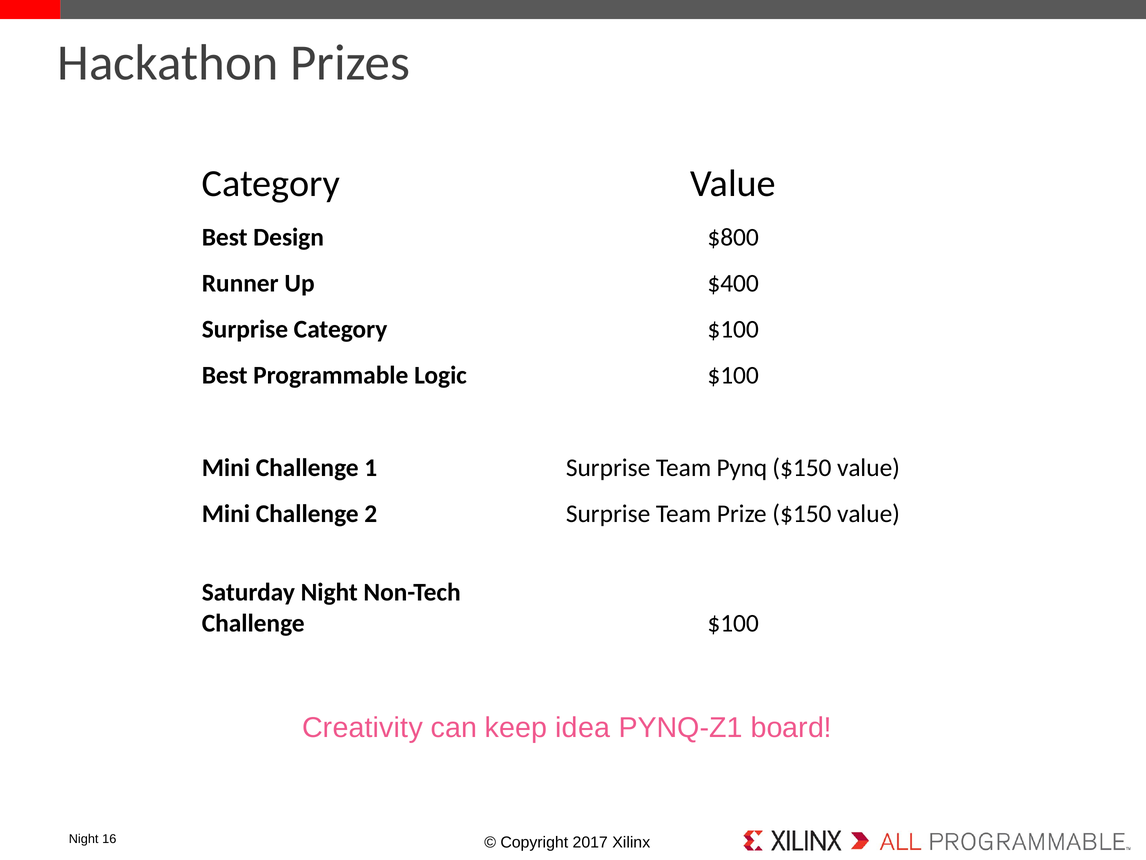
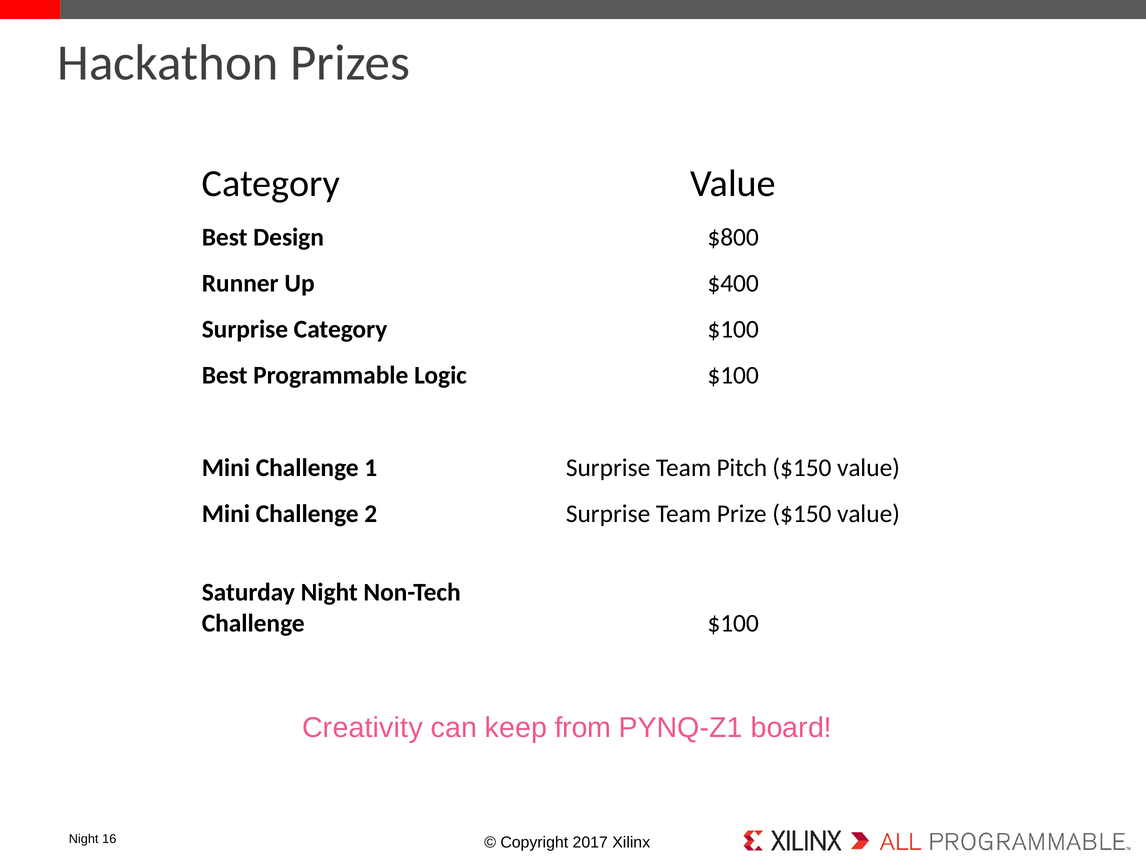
Pynq: Pynq -> Pitch
idea: idea -> from
